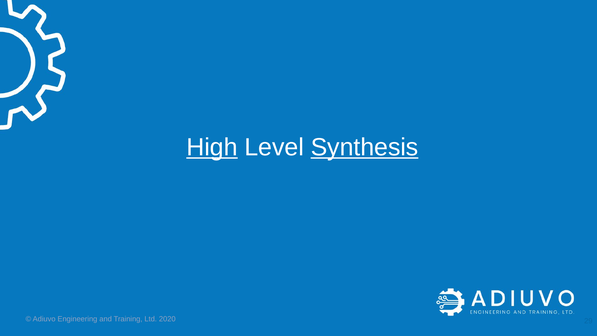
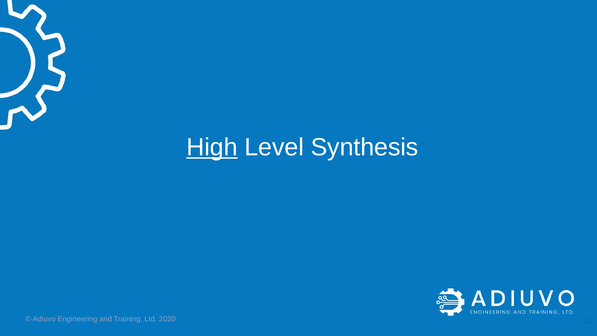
Synthesis underline: present -> none
